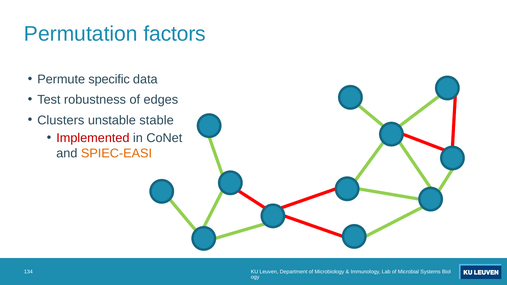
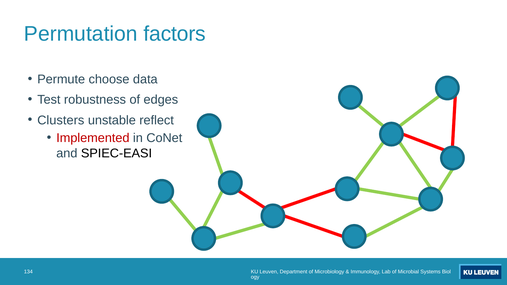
specific: specific -> choose
stable: stable -> reflect
SPIEC-EASI colour: orange -> black
